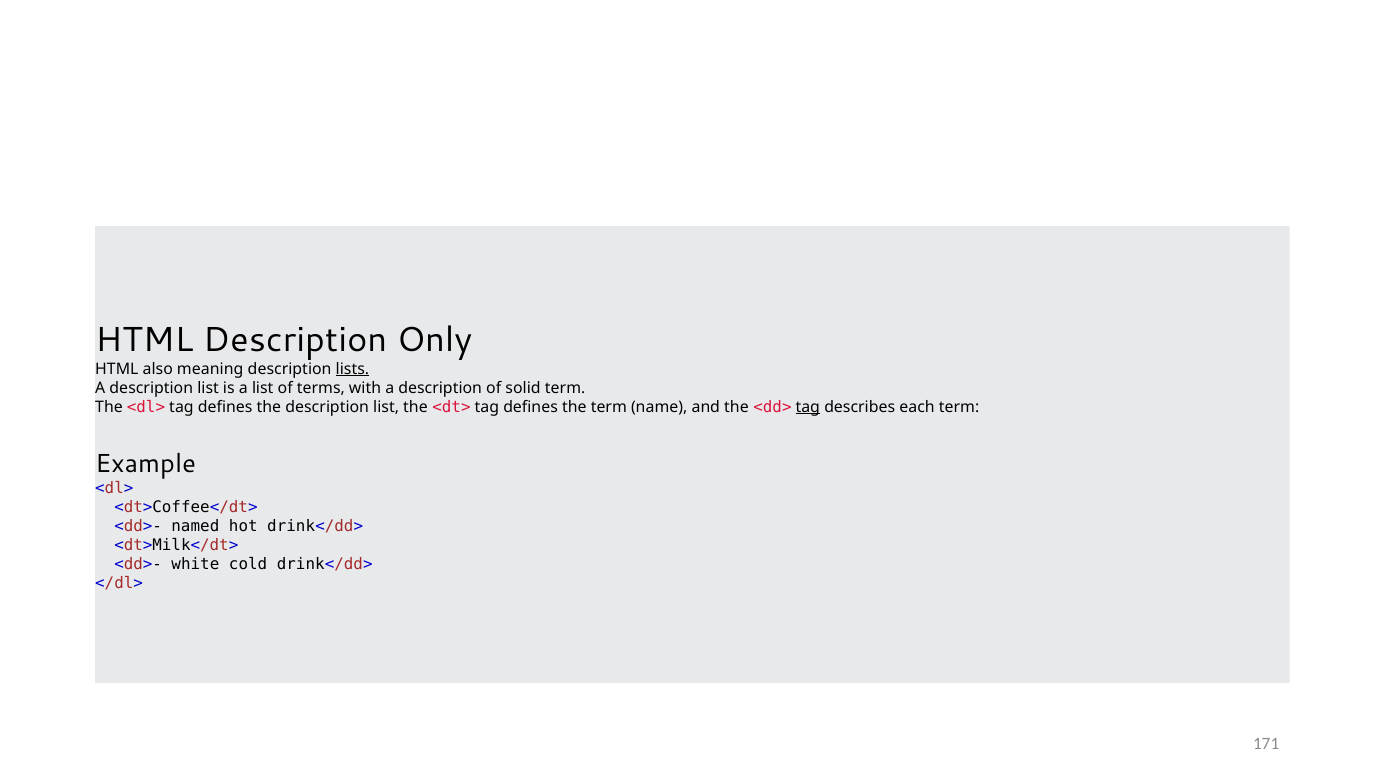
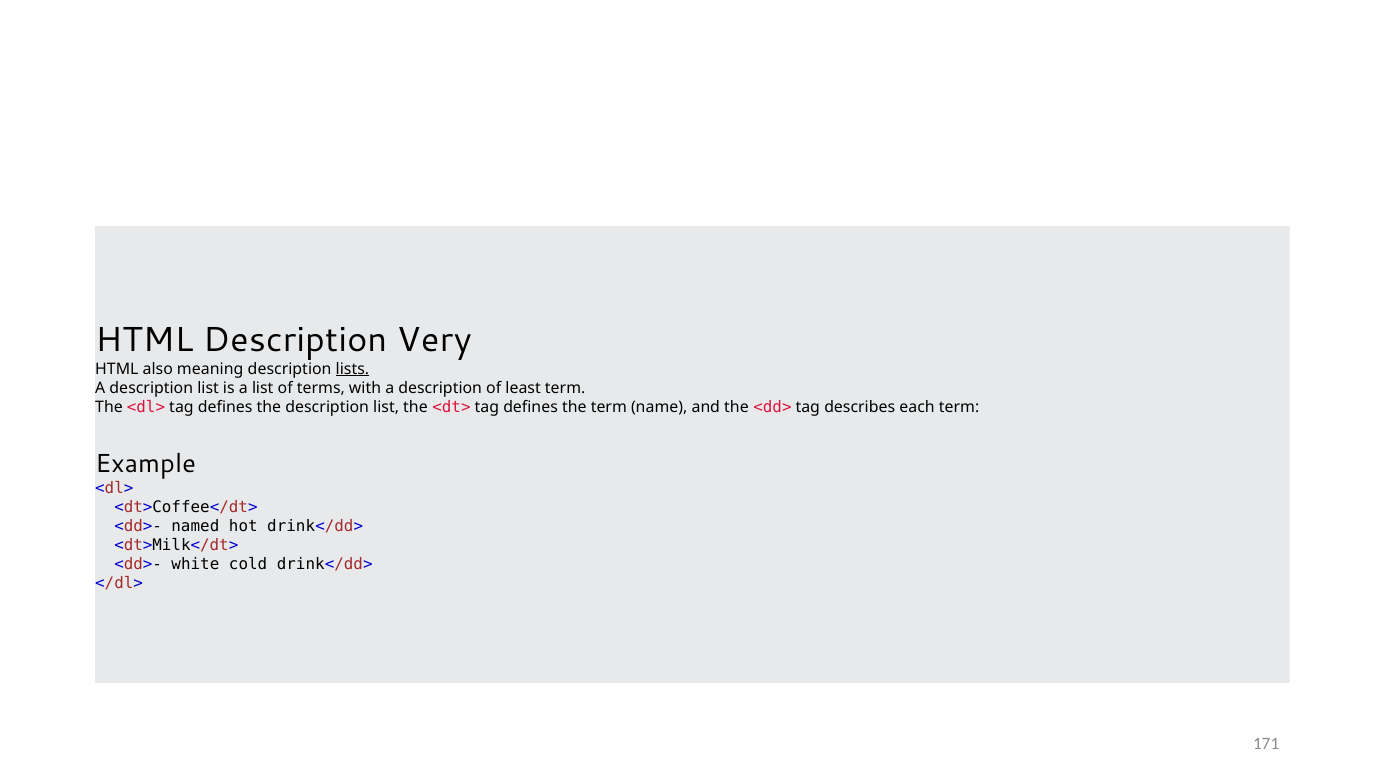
Only: Only -> Very
solid: solid -> least
tag at (808, 407) underline: present -> none
